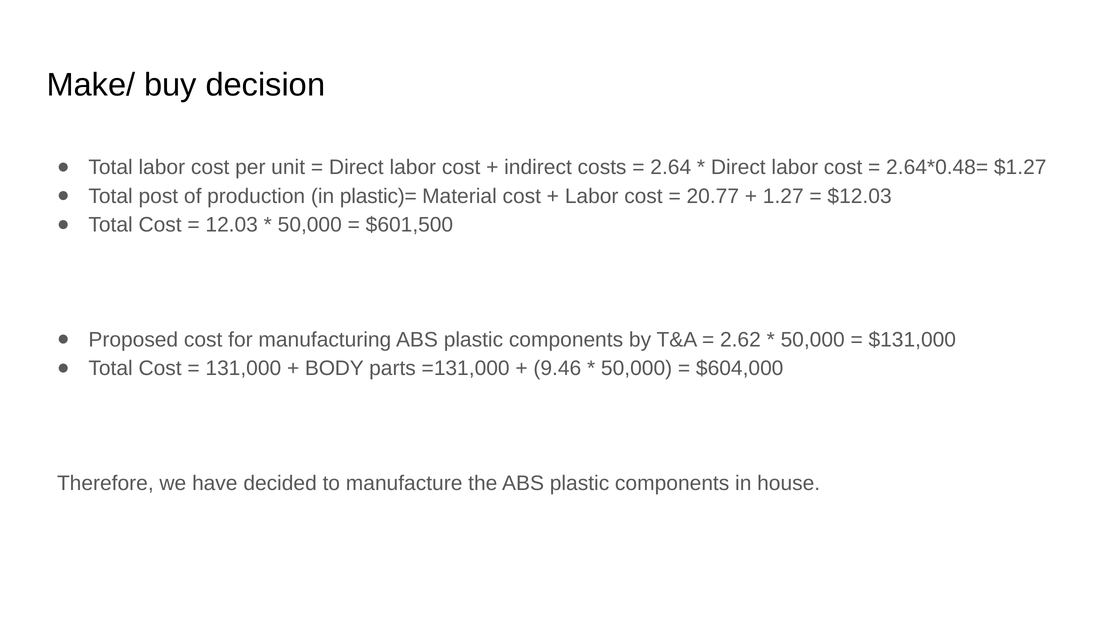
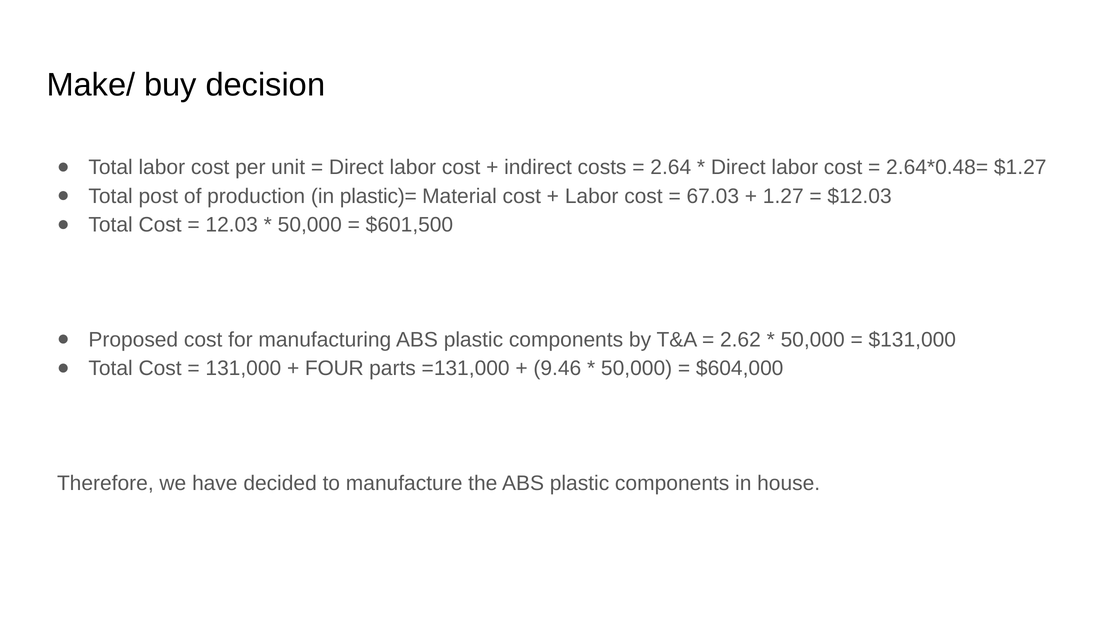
20.77: 20.77 -> 67.03
BODY: BODY -> FOUR
